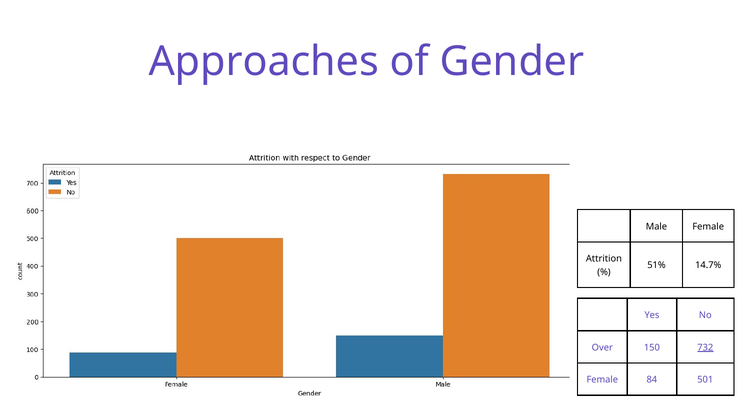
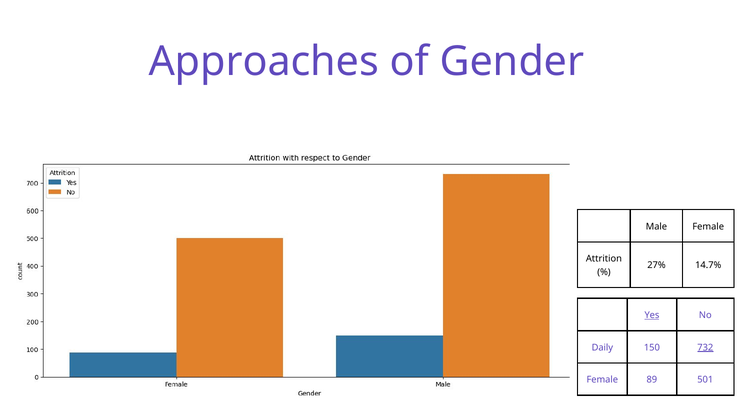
51%: 51% -> 27%
Yes underline: none -> present
Over: Over -> Daily
84: 84 -> 89
